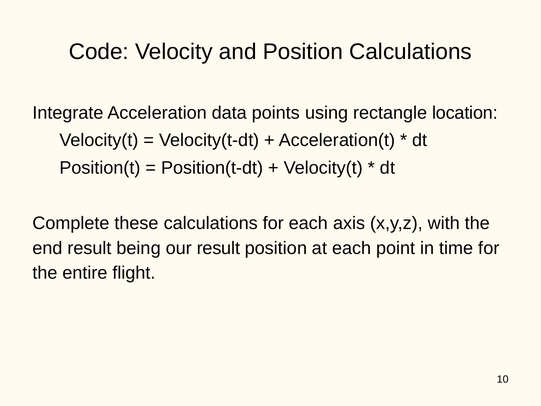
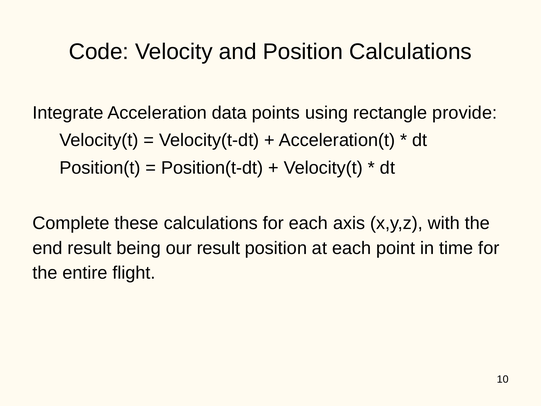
location: location -> provide
